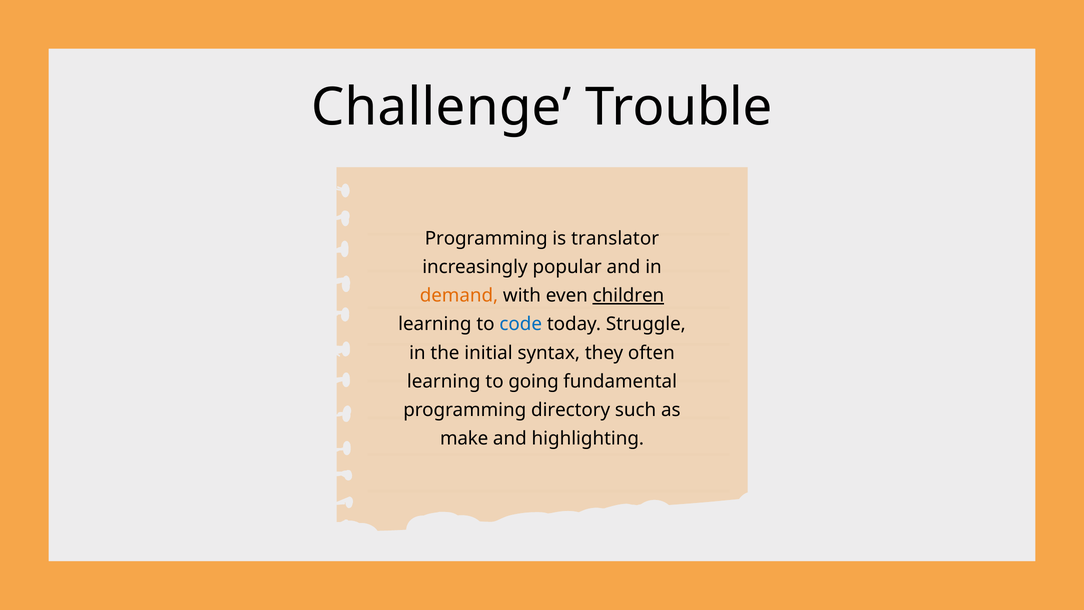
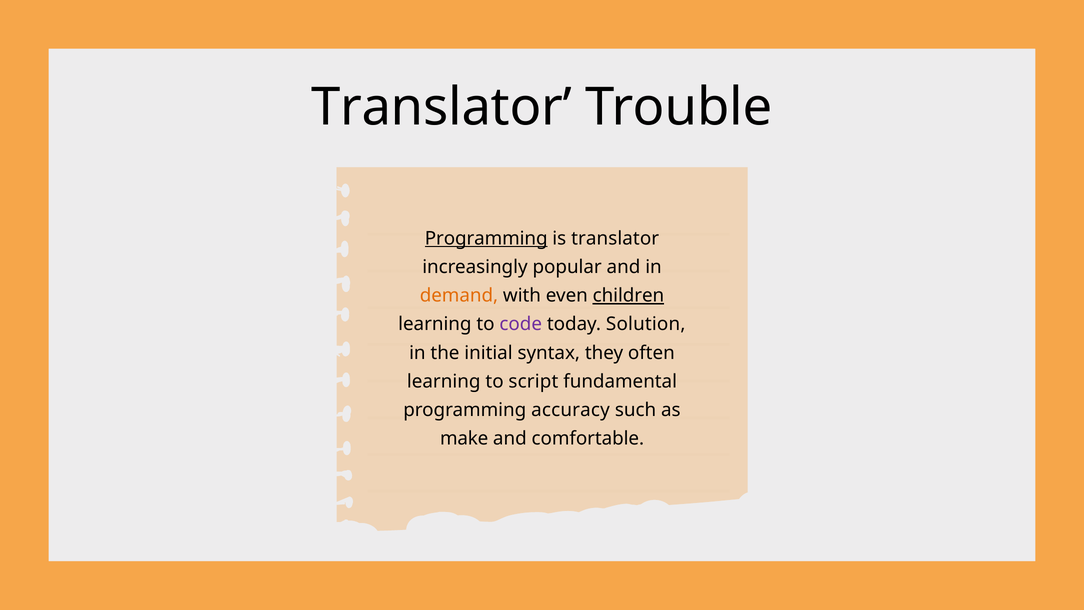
Challenge at (441, 107): Challenge -> Translator
Programming at (486, 238) underline: none -> present
code colour: blue -> purple
Struggle: Struggle -> Solution
going: going -> script
directory: directory -> accuracy
highlighting: highlighting -> comfortable
